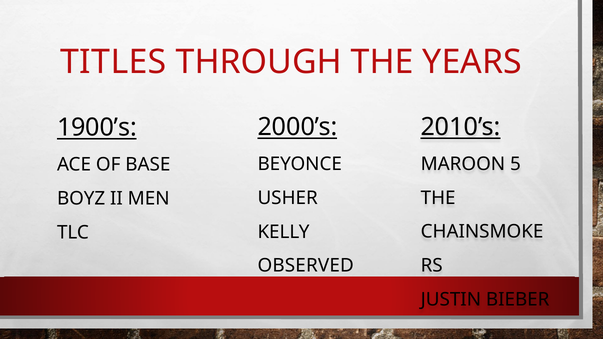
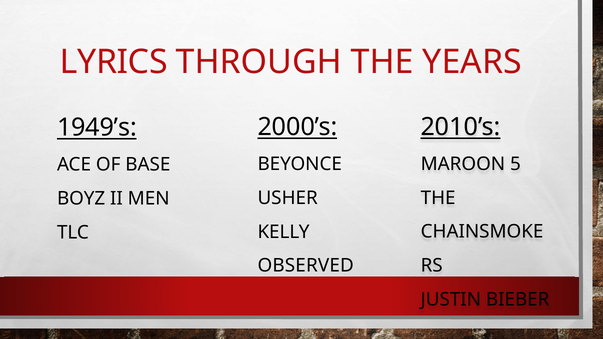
TITLES: TITLES -> LYRICS
1900’s: 1900’s -> 1949’s
